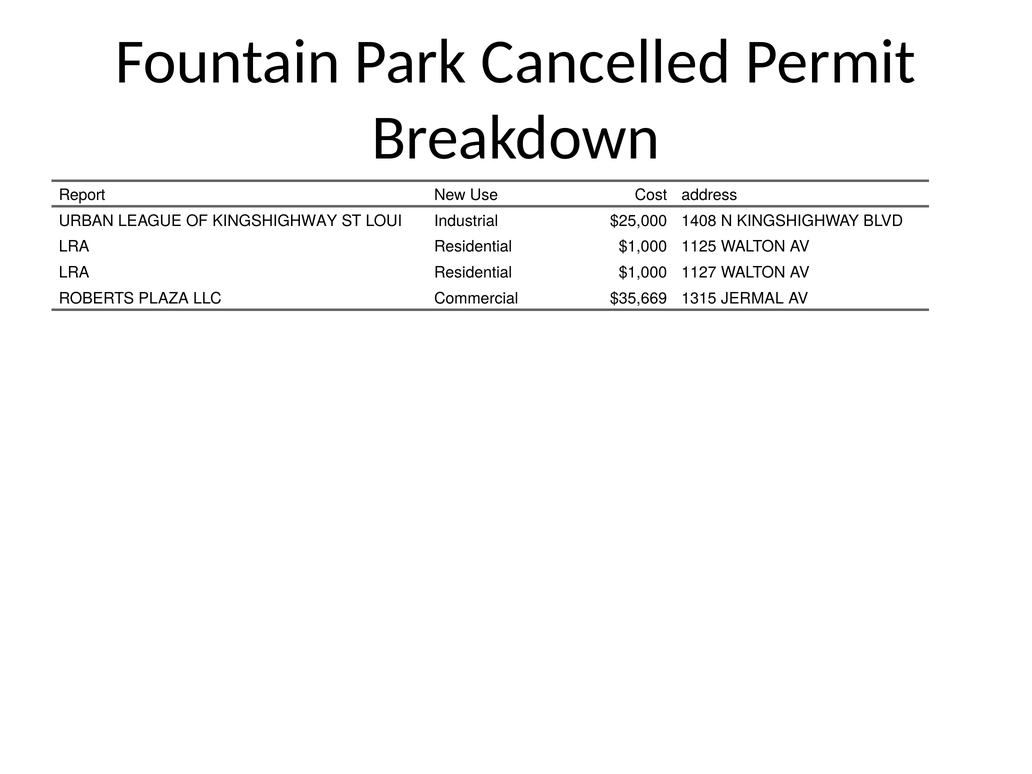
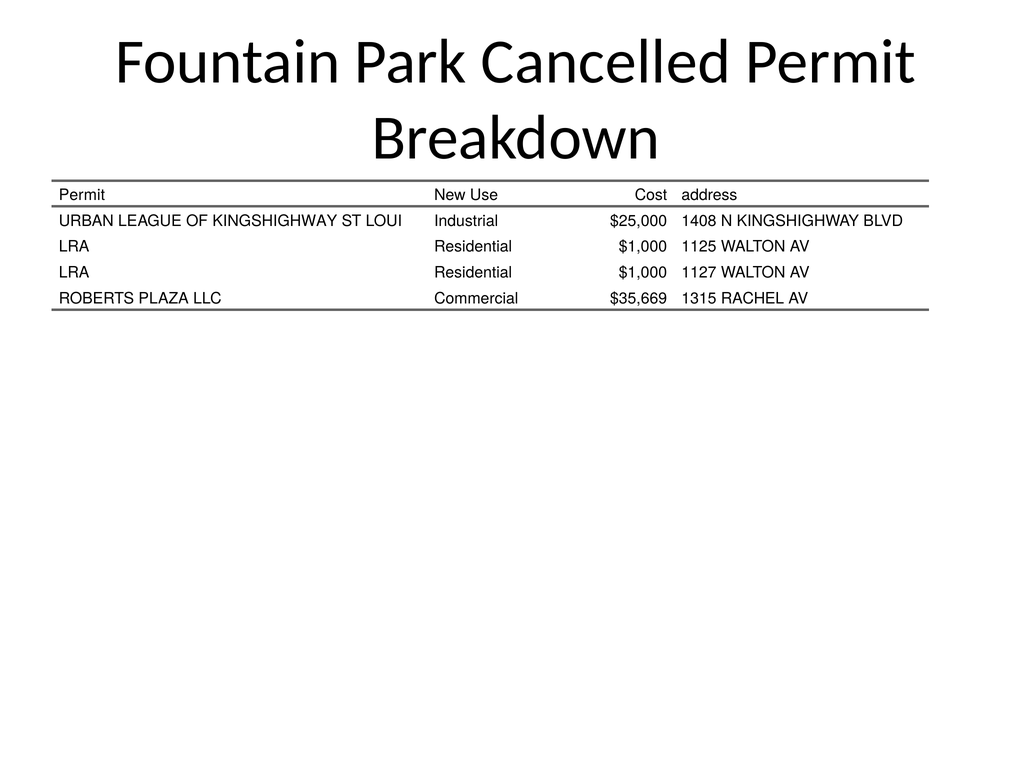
Report at (82, 195): Report -> Permit
JERMAL: JERMAL -> RACHEL
